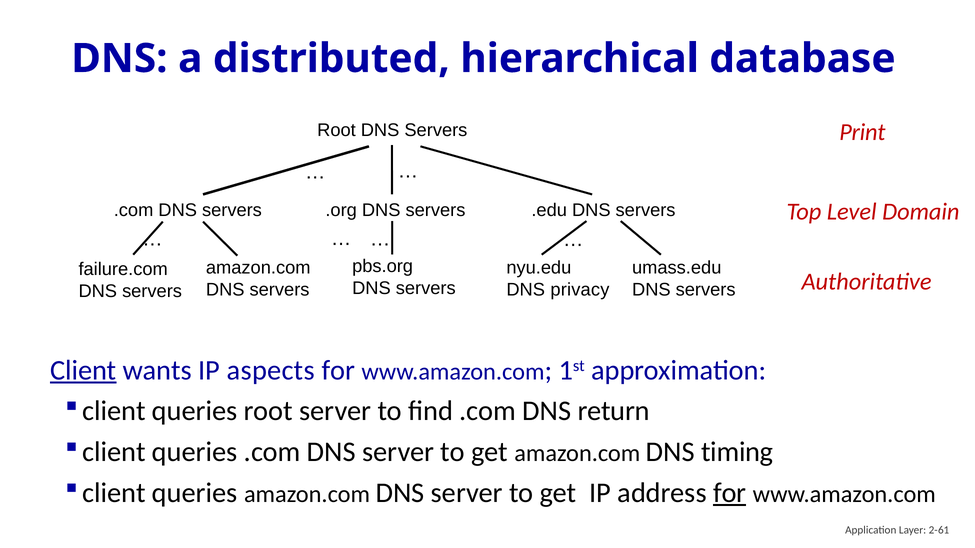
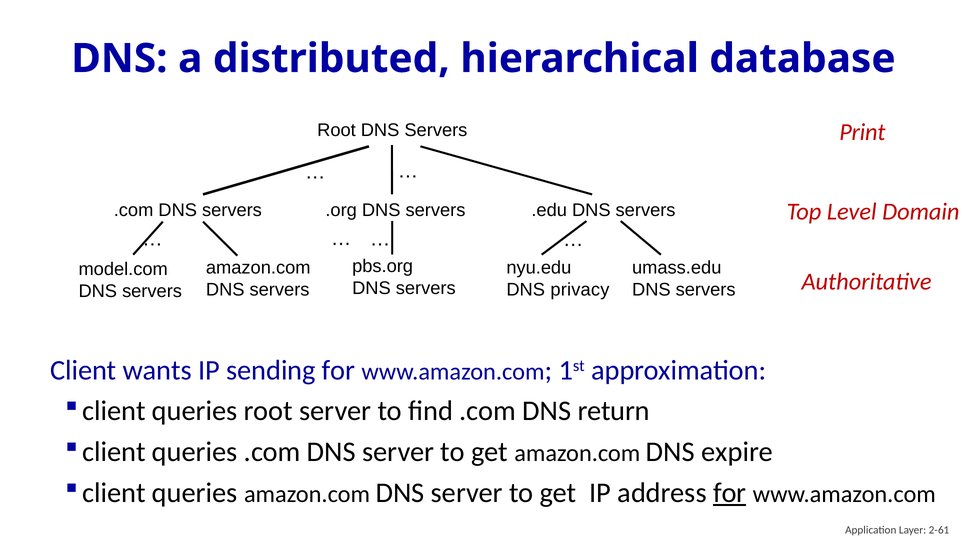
failure.com: failure.com -> model.com
Client at (83, 371) underline: present -> none
aspects: aspects -> sending
timing: timing -> expire
